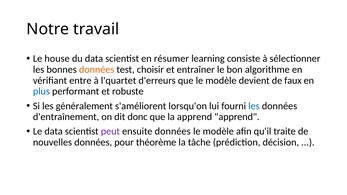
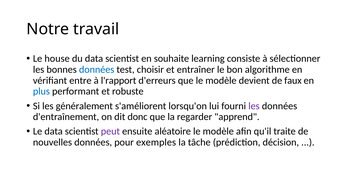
résumer: résumer -> souhaite
données at (97, 70) colour: orange -> blue
l'quartet: l'quartet -> l'rapport
les at (254, 106) colour: blue -> purple
la apprend: apprend -> regarder
ensuite données: données -> aléatoire
théorème: théorème -> exemples
